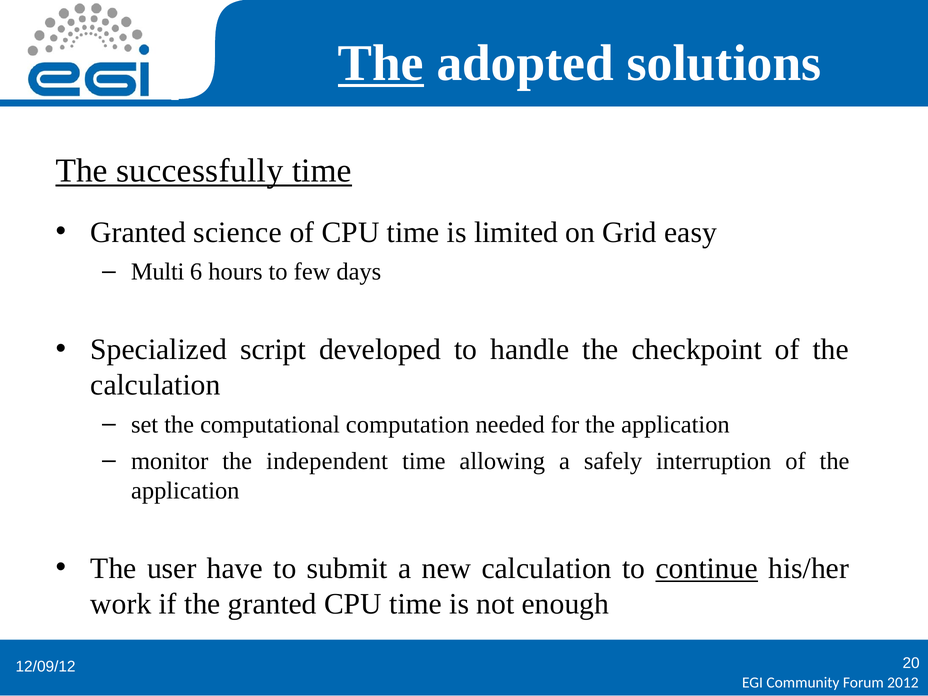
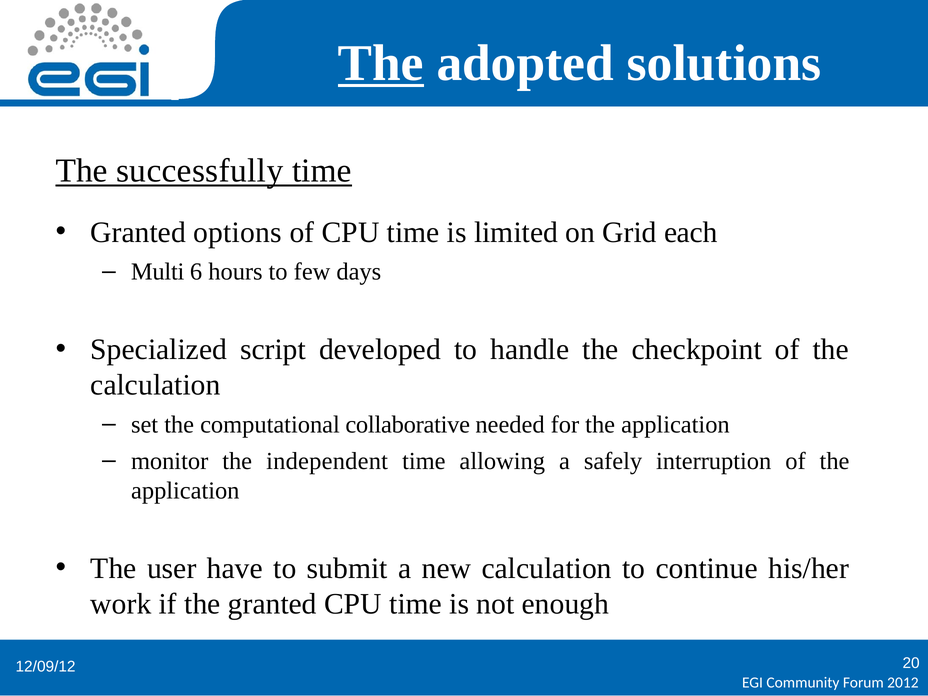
science: science -> options
easy: easy -> each
computation: computation -> collaborative
continue underline: present -> none
